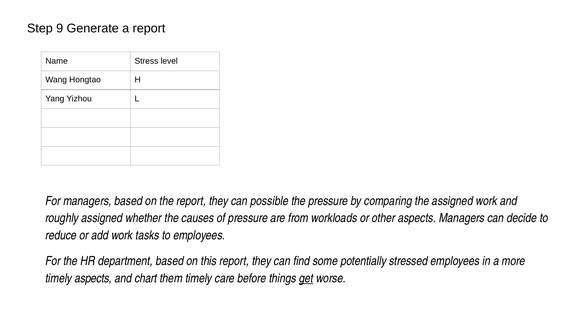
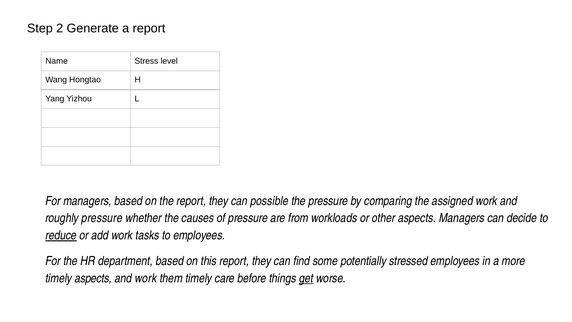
9: 9 -> 2
roughly assigned: assigned -> pressure
reduce underline: none -> present
and chart: chart -> work
